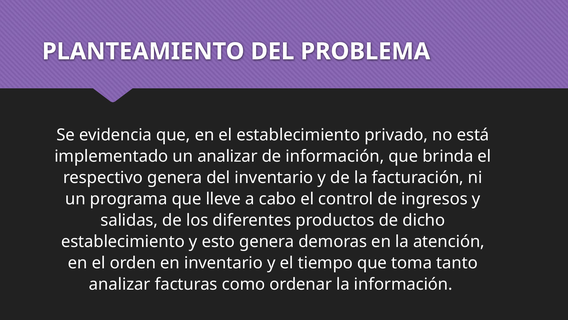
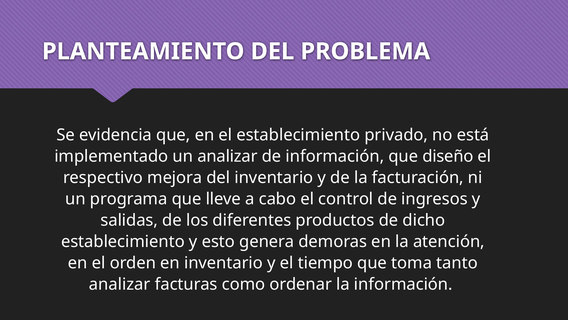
brinda: brinda -> diseño
respectivo genera: genera -> mejora
